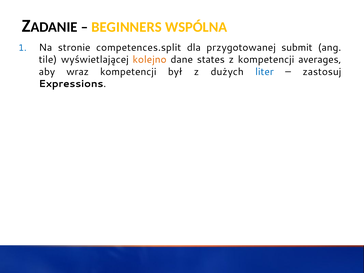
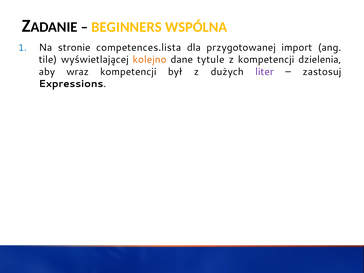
competences.split: competences.split -> competences.lista
submit: submit -> import
states: states -> tytule
averages: averages -> dzielenia
liter colour: blue -> purple
